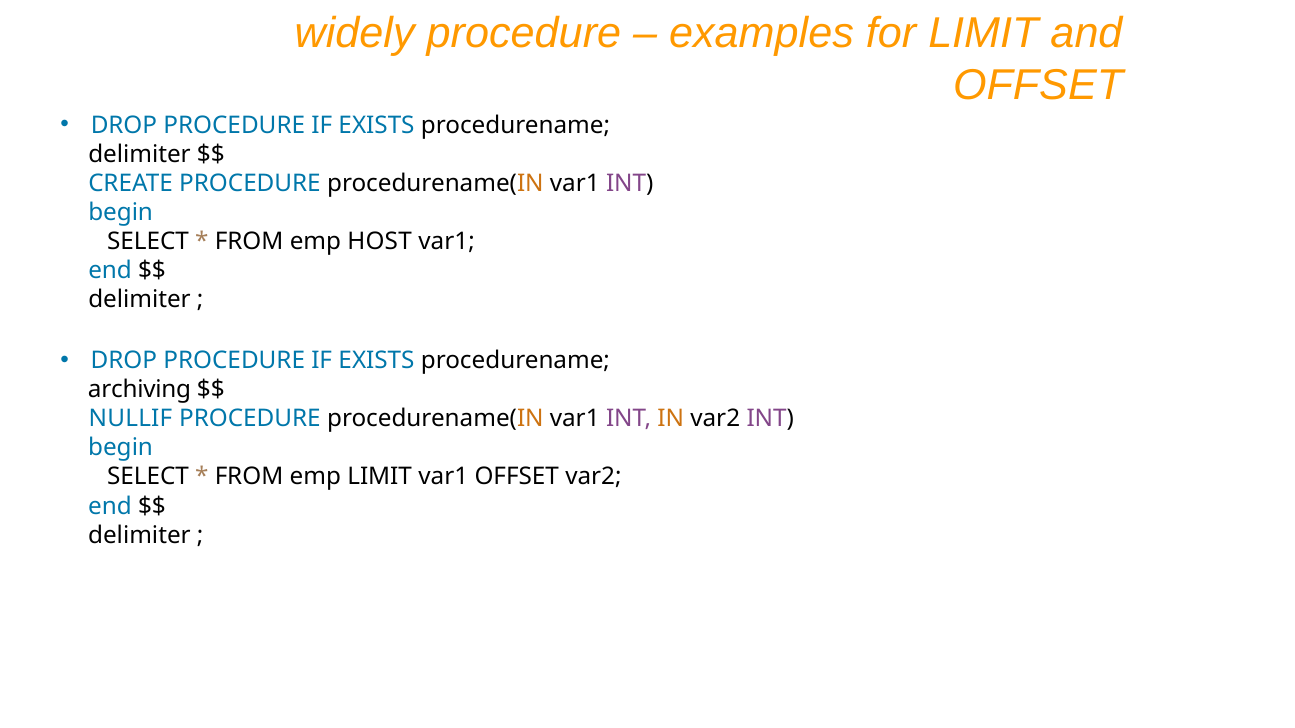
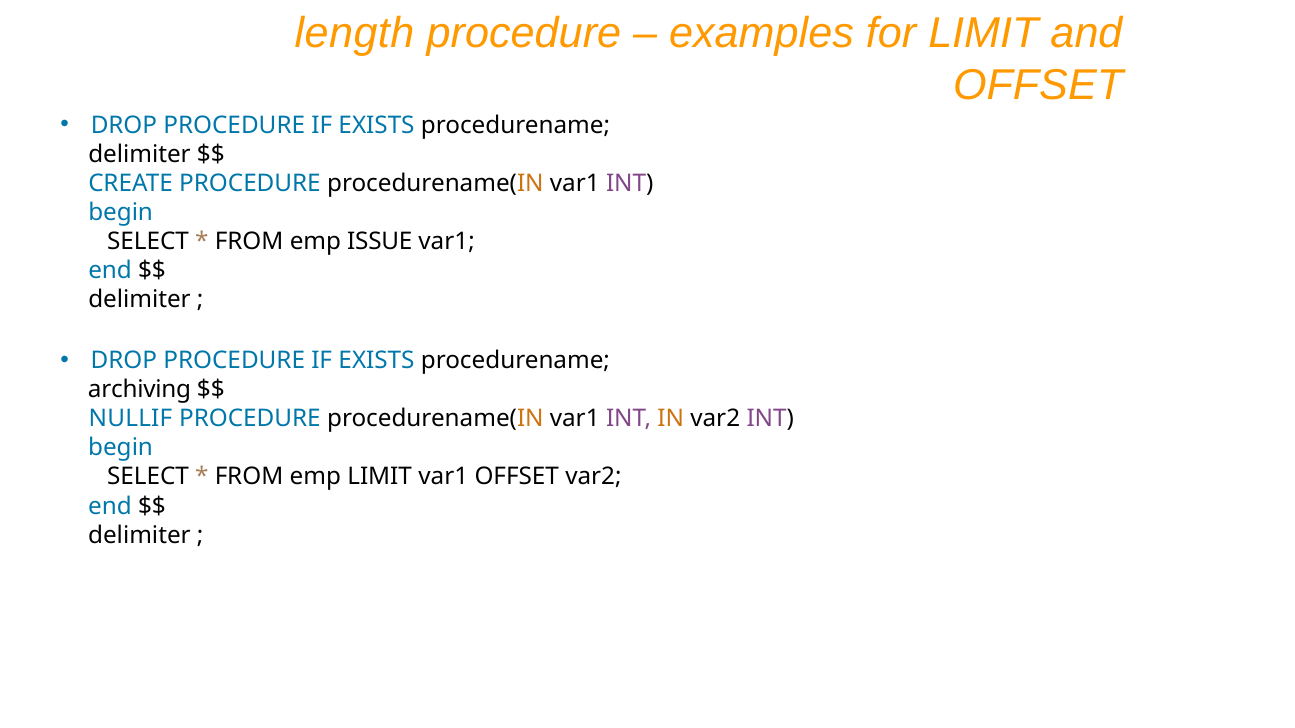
widely: widely -> length
HOST: HOST -> ISSUE
